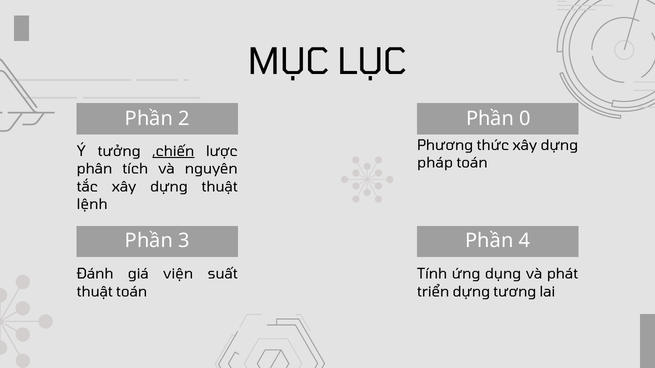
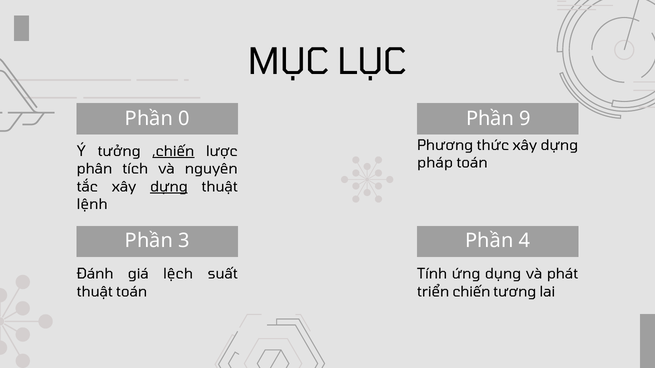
2: 2 -> 0
0: 0 -> 9
dựng at (169, 187) underline: none -> present
viện: viện -> lệch
triển dựng: dựng -> chiến
